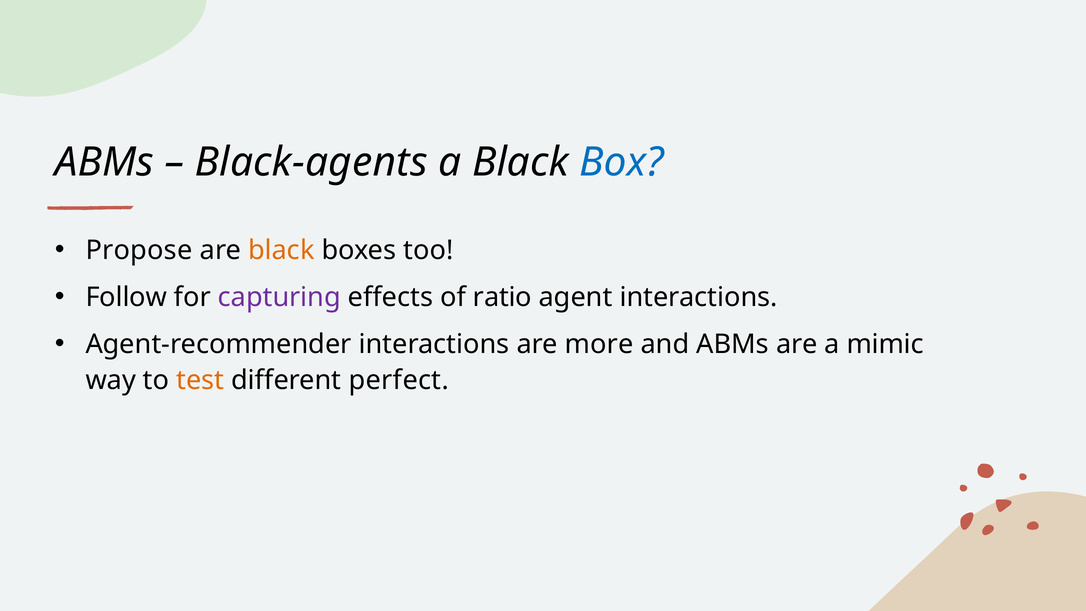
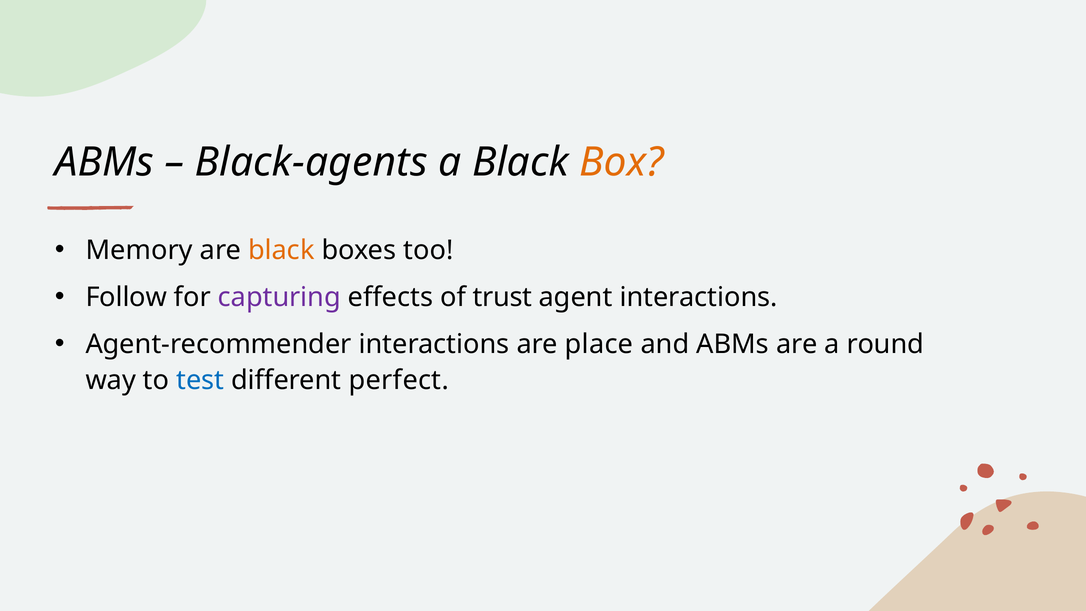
Box colour: blue -> orange
Propose: Propose -> Memory
ratio: ratio -> trust
more: more -> place
mimic: mimic -> round
test colour: orange -> blue
